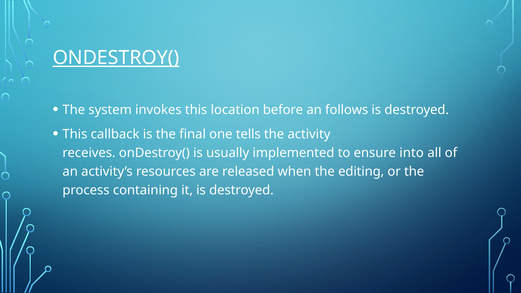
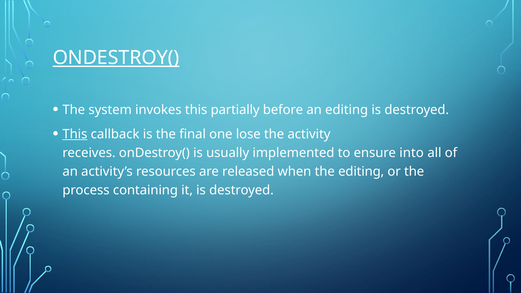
location: location -> partially
an follows: follows -> editing
This at (75, 134) underline: none -> present
tells: tells -> lose
